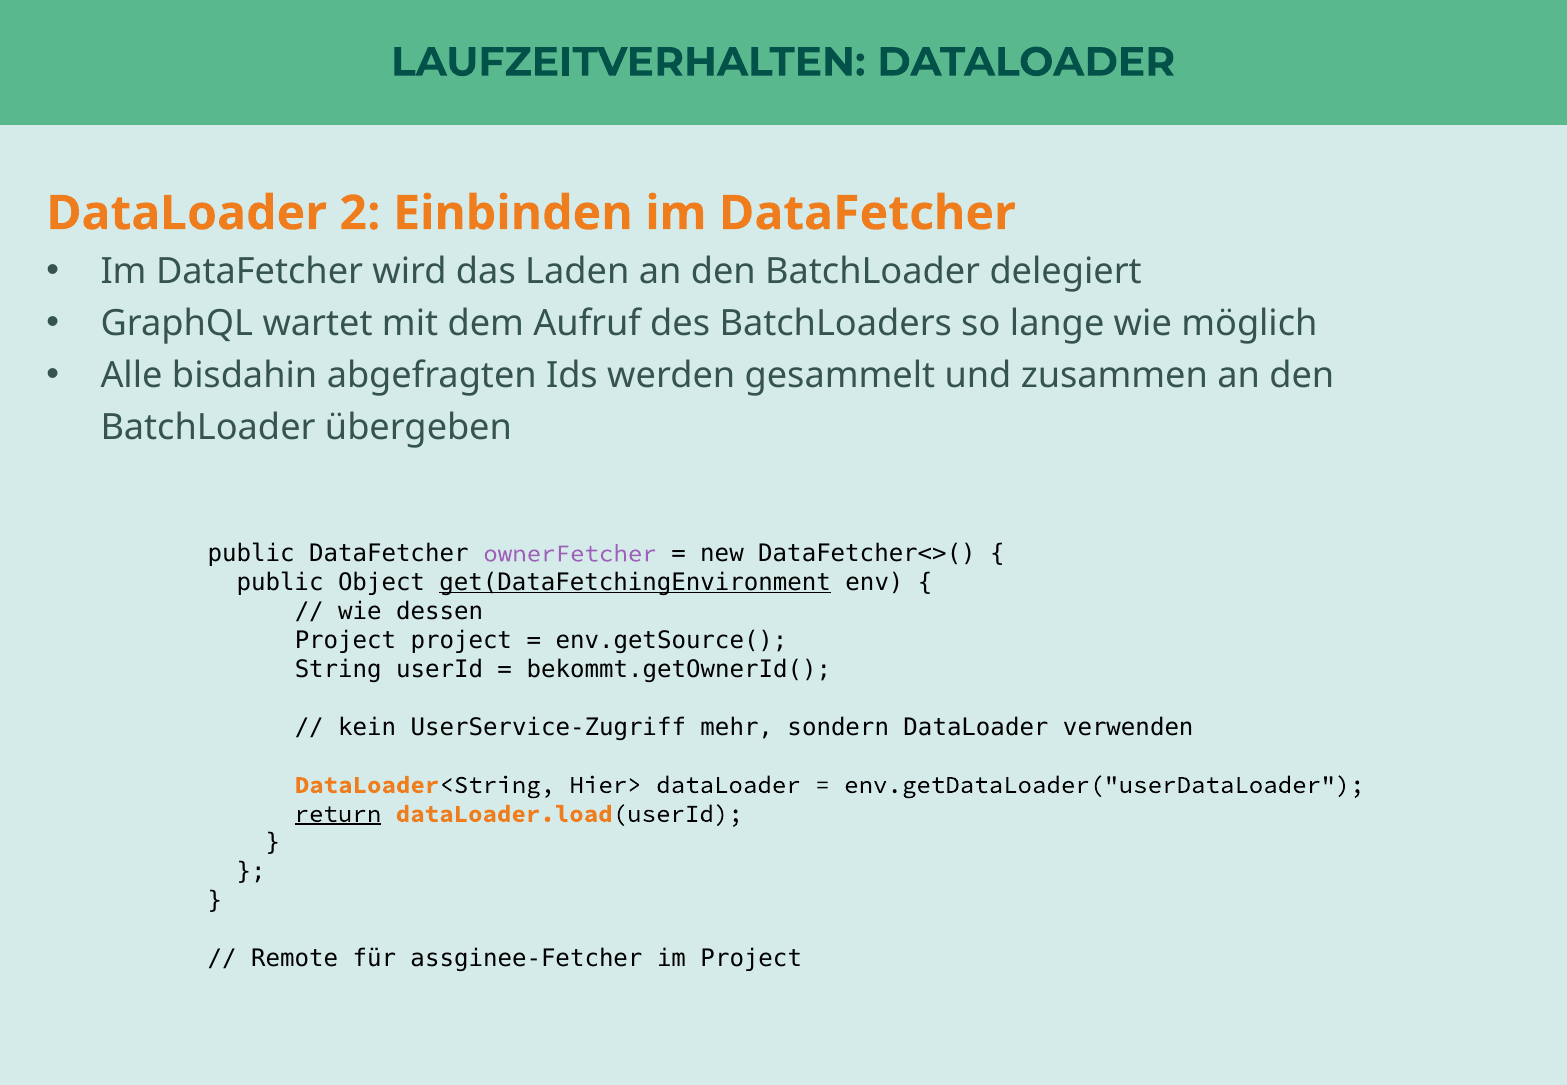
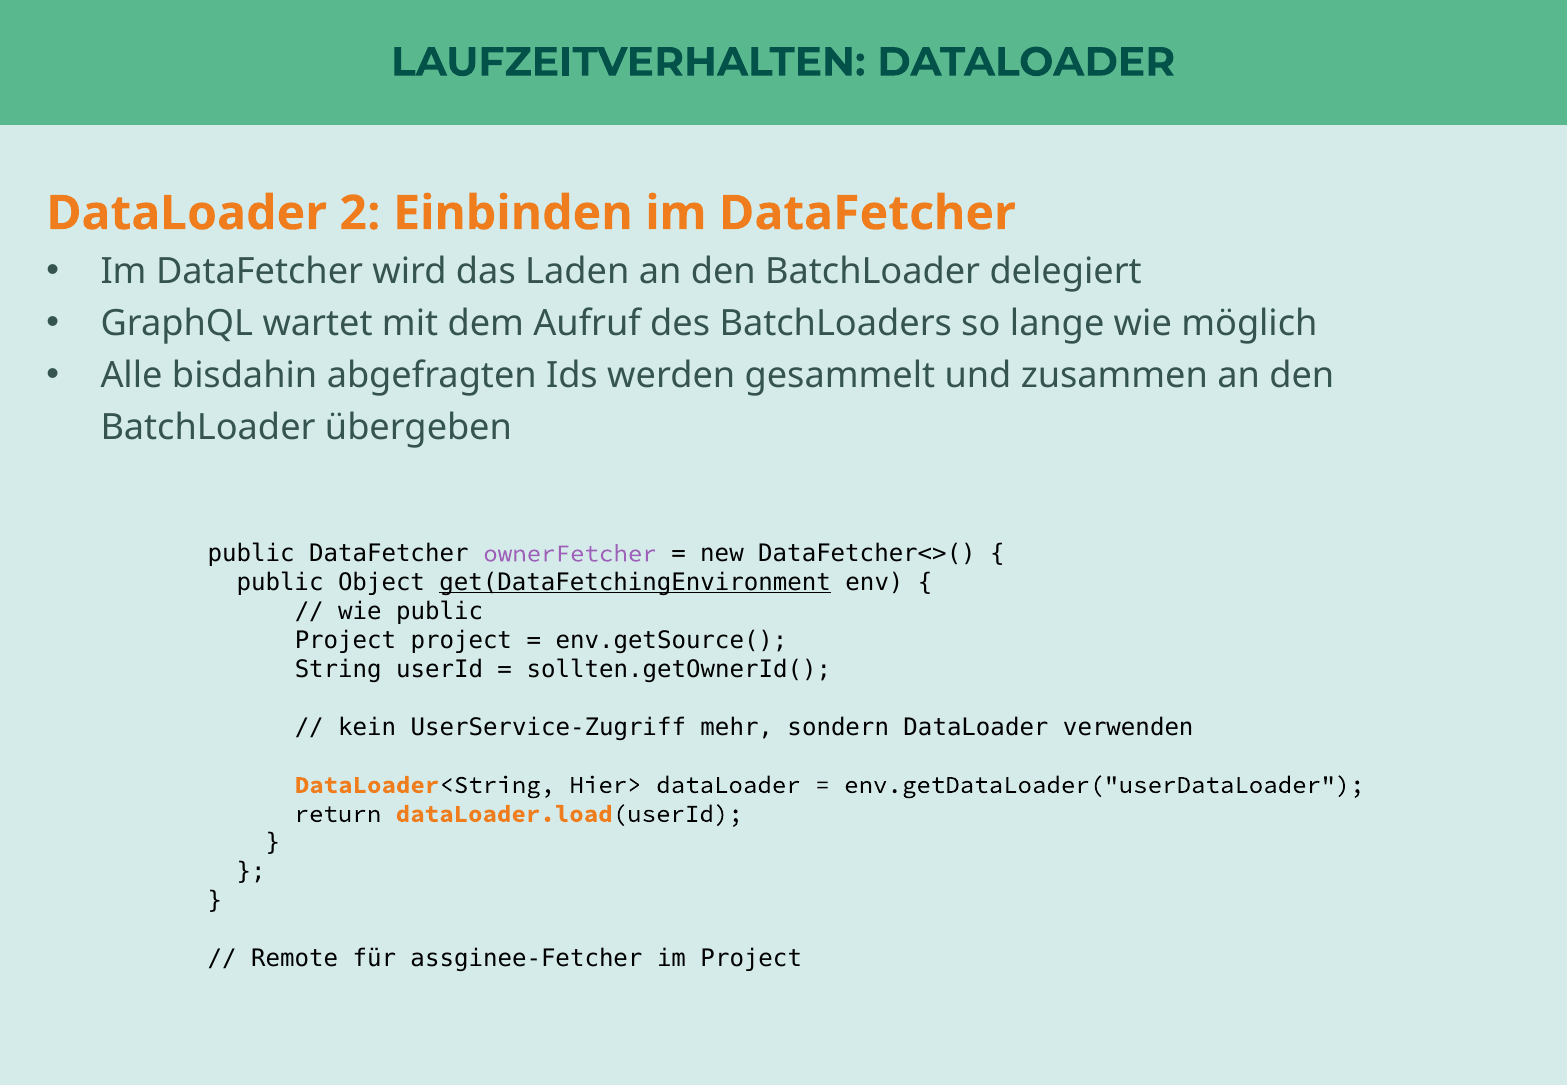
wie dessen: dessen -> public
bekommt.getOwnerId(: bekommt.getOwnerId( -> sollten.getOwnerId(
return underline: present -> none
